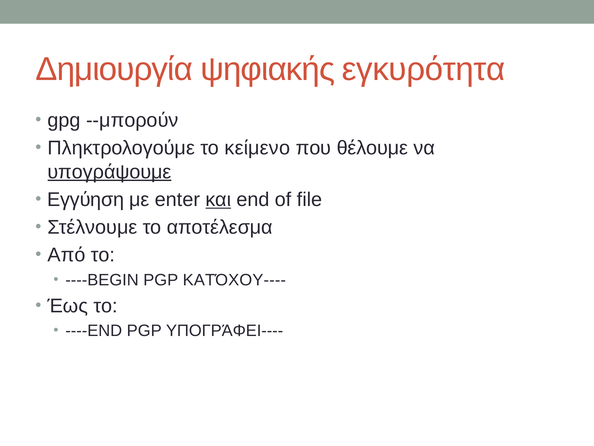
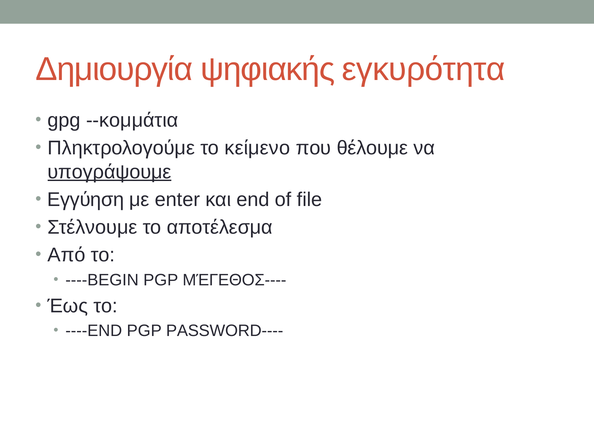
--μπορούν: --μπορούν -> --κομμάτια
και underline: present -> none
ΚΑΤΌΧΟΥ----: ΚΑΤΌΧΟΥ---- -> ΜΈΓΕΘΟΣ----
ΥΠΟΓΡΆΦΕΙ----: ΥΠΟΓΡΆΦΕΙ---- -> PASSWORD----
